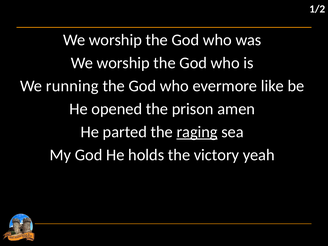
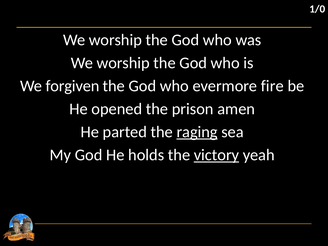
1/2: 1/2 -> 1/0
running: running -> forgiven
like: like -> fire
victory underline: none -> present
